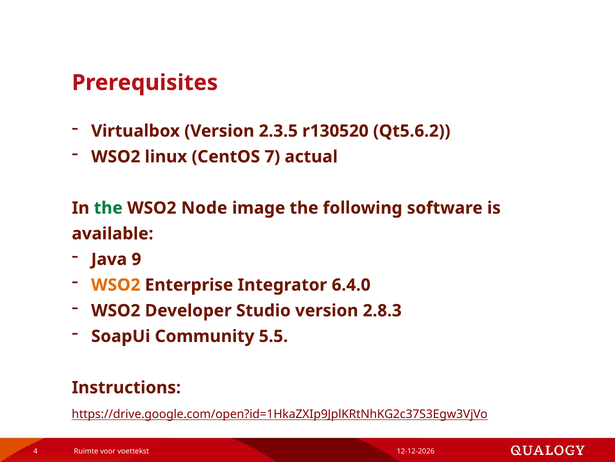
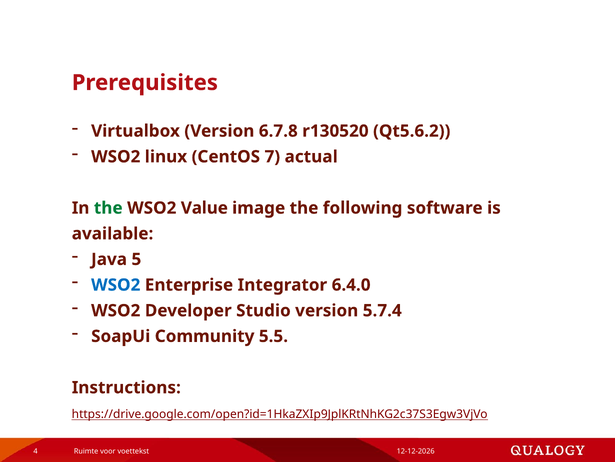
2.3.5: 2.3.5 -> 6.7.8
Node: Node -> Value
9: 9 -> 5
WSO2 at (116, 285) colour: orange -> blue
2.8.3: 2.8.3 -> 5.7.4
